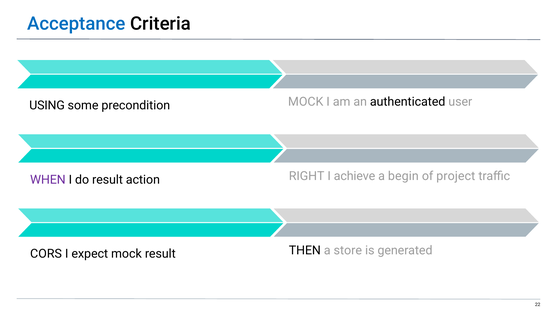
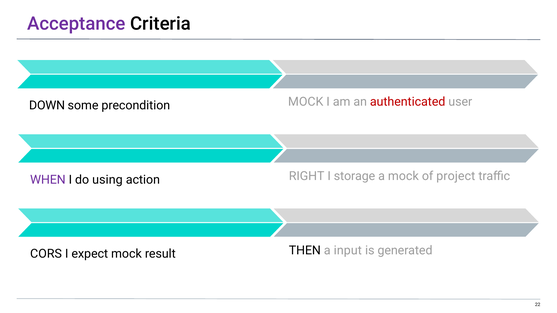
Acceptance colour: blue -> purple
authenticated colour: black -> red
USING: USING -> DOWN
achieve: achieve -> storage
a begin: begin -> mock
do result: result -> using
store: store -> input
